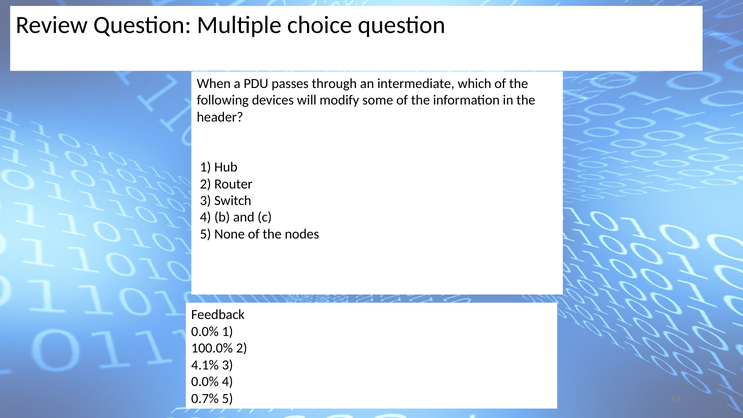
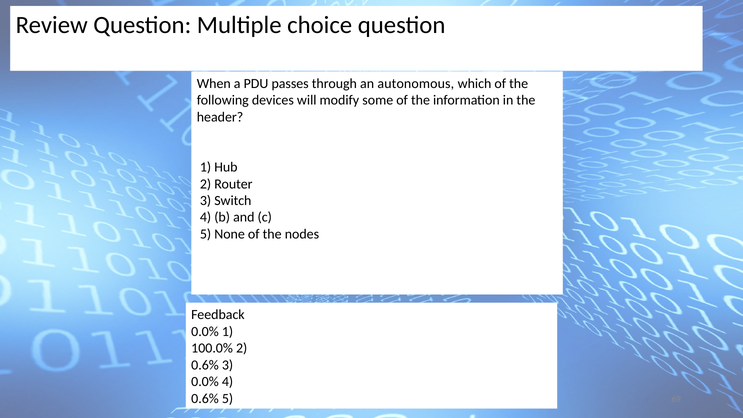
intermediate: intermediate -> autonomous
4.1% at (205, 365): 4.1% -> 0.6%
0.7% at (205, 398): 0.7% -> 0.6%
